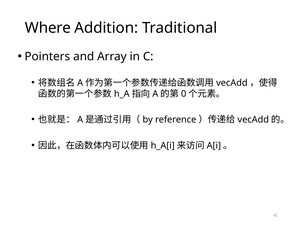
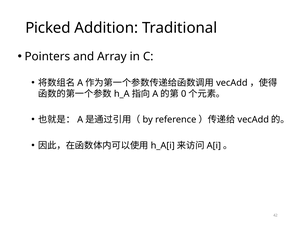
Where: Where -> Picked
